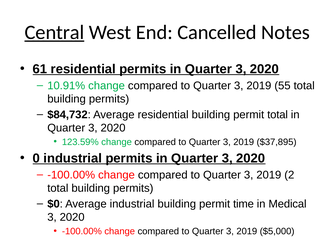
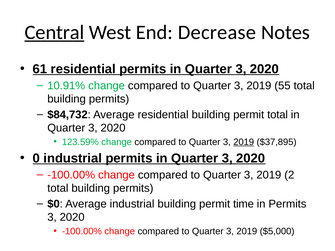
Cancelled: Cancelled -> Decrease
2019 at (244, 142) underline: none -> present
in Medical: Medical -> Permits
